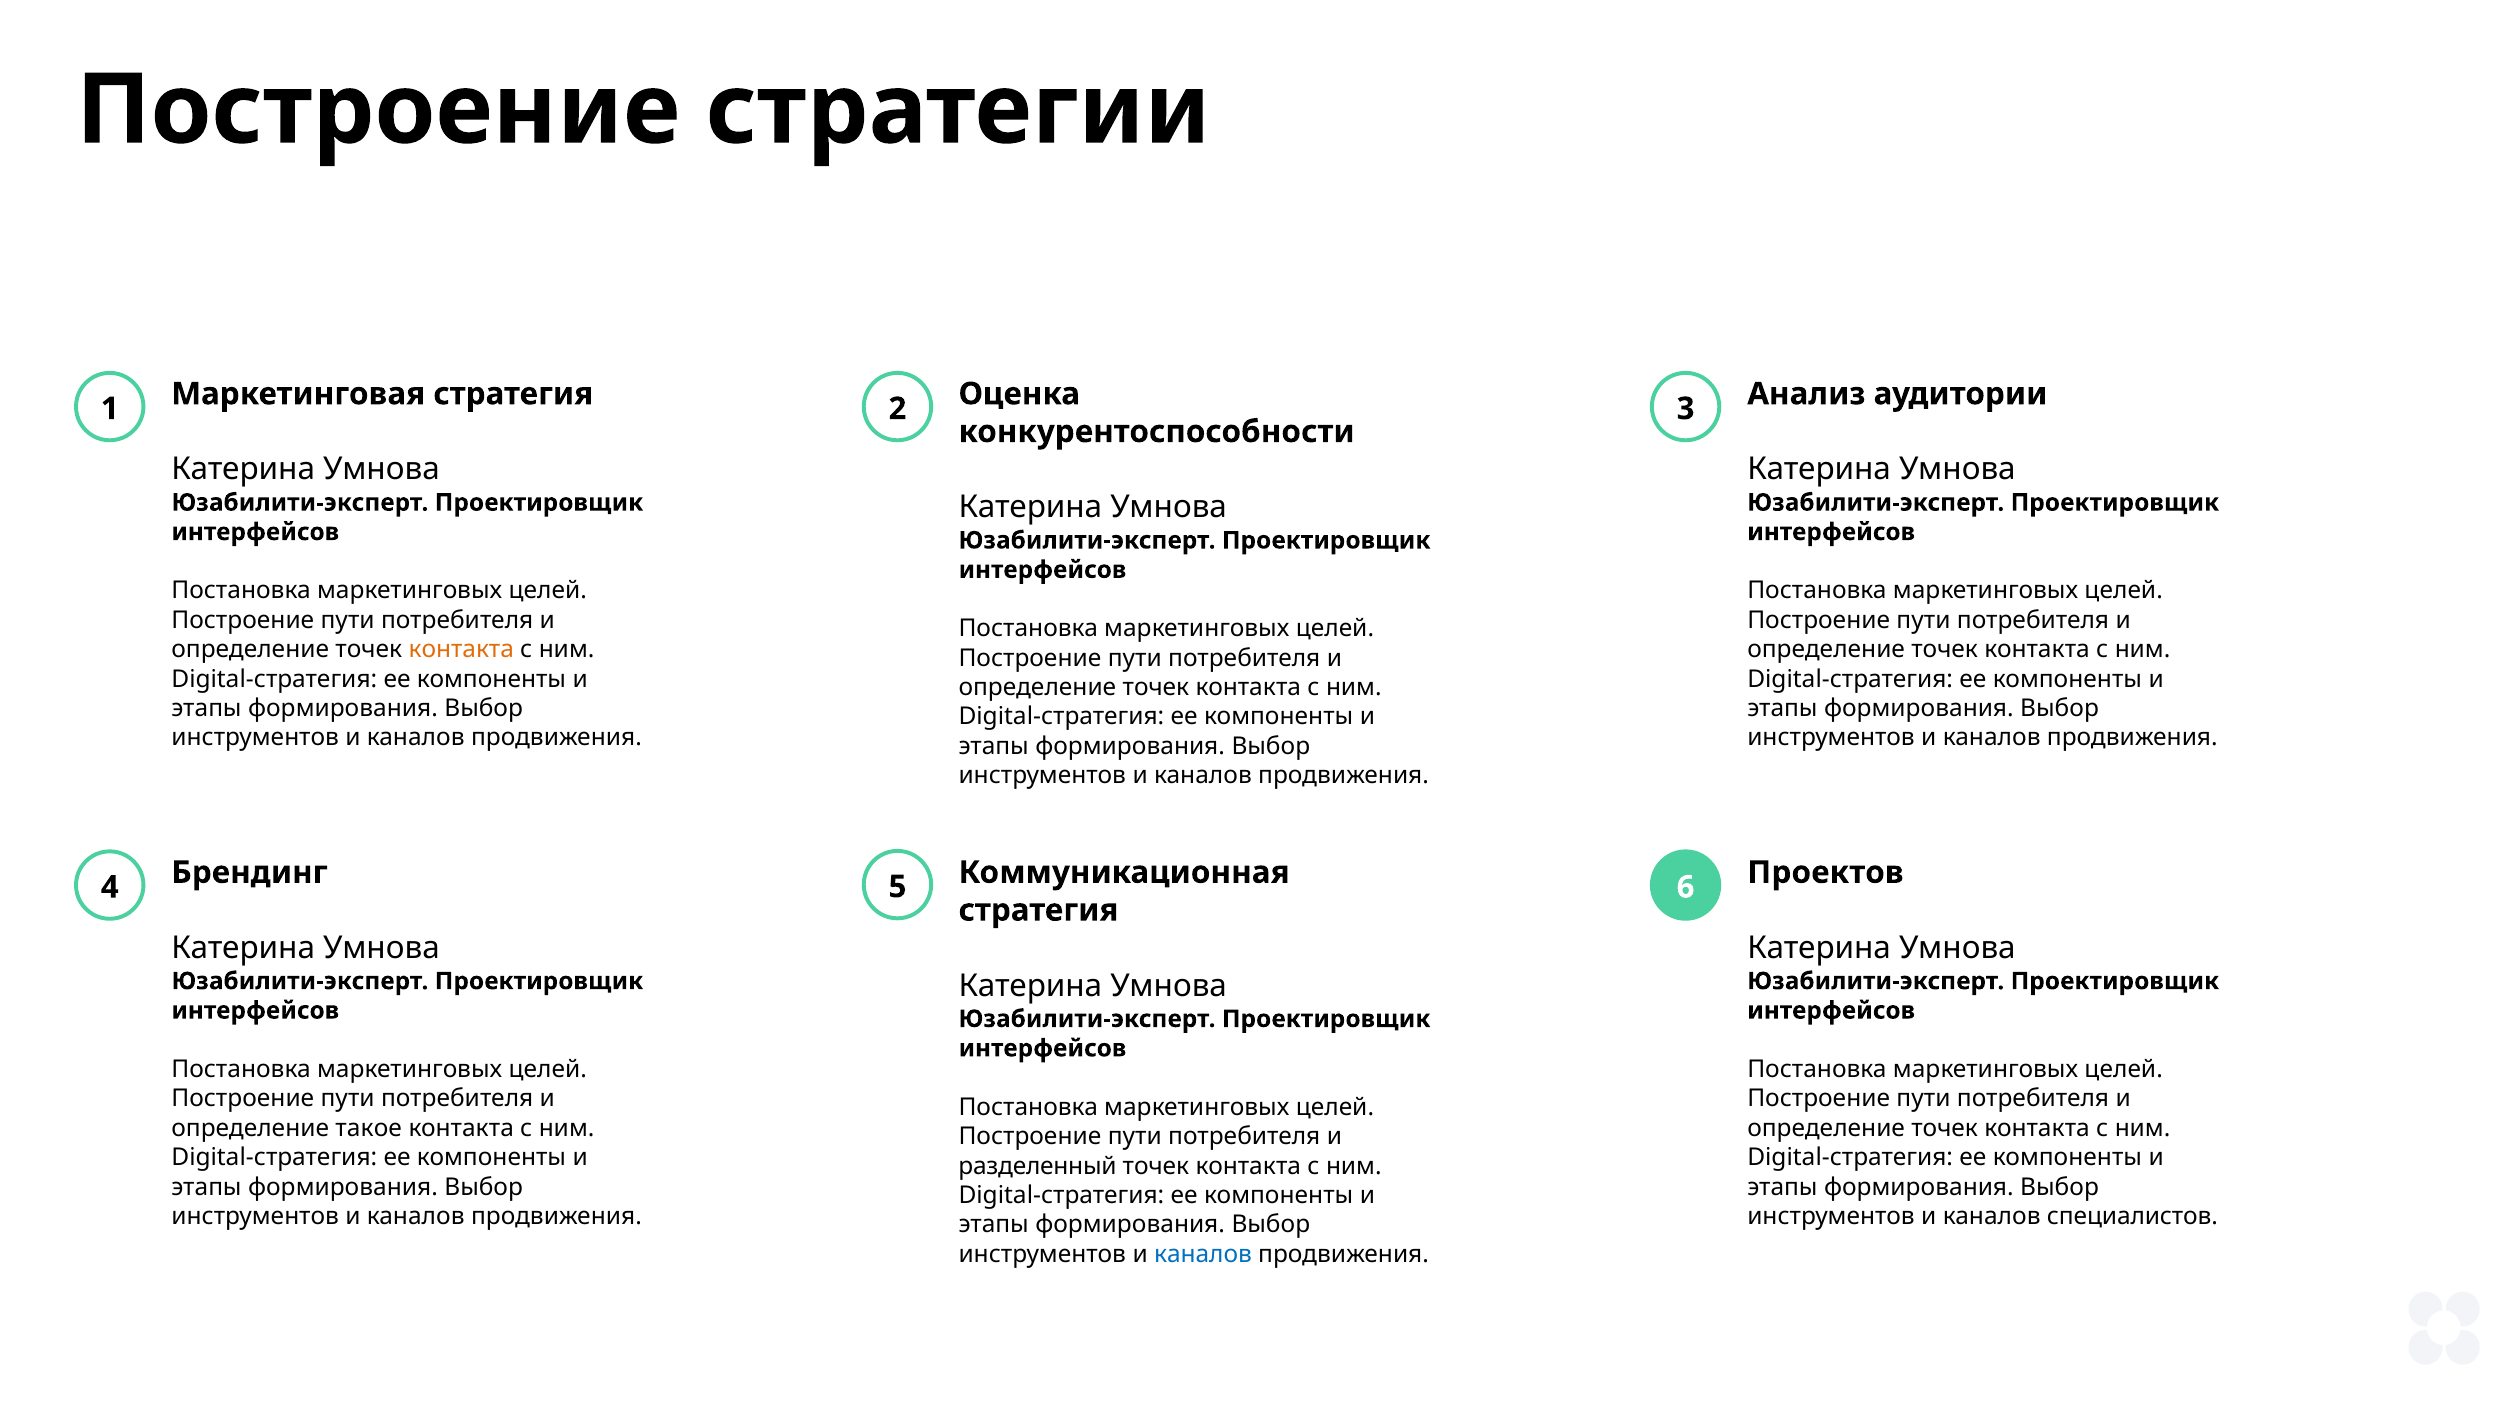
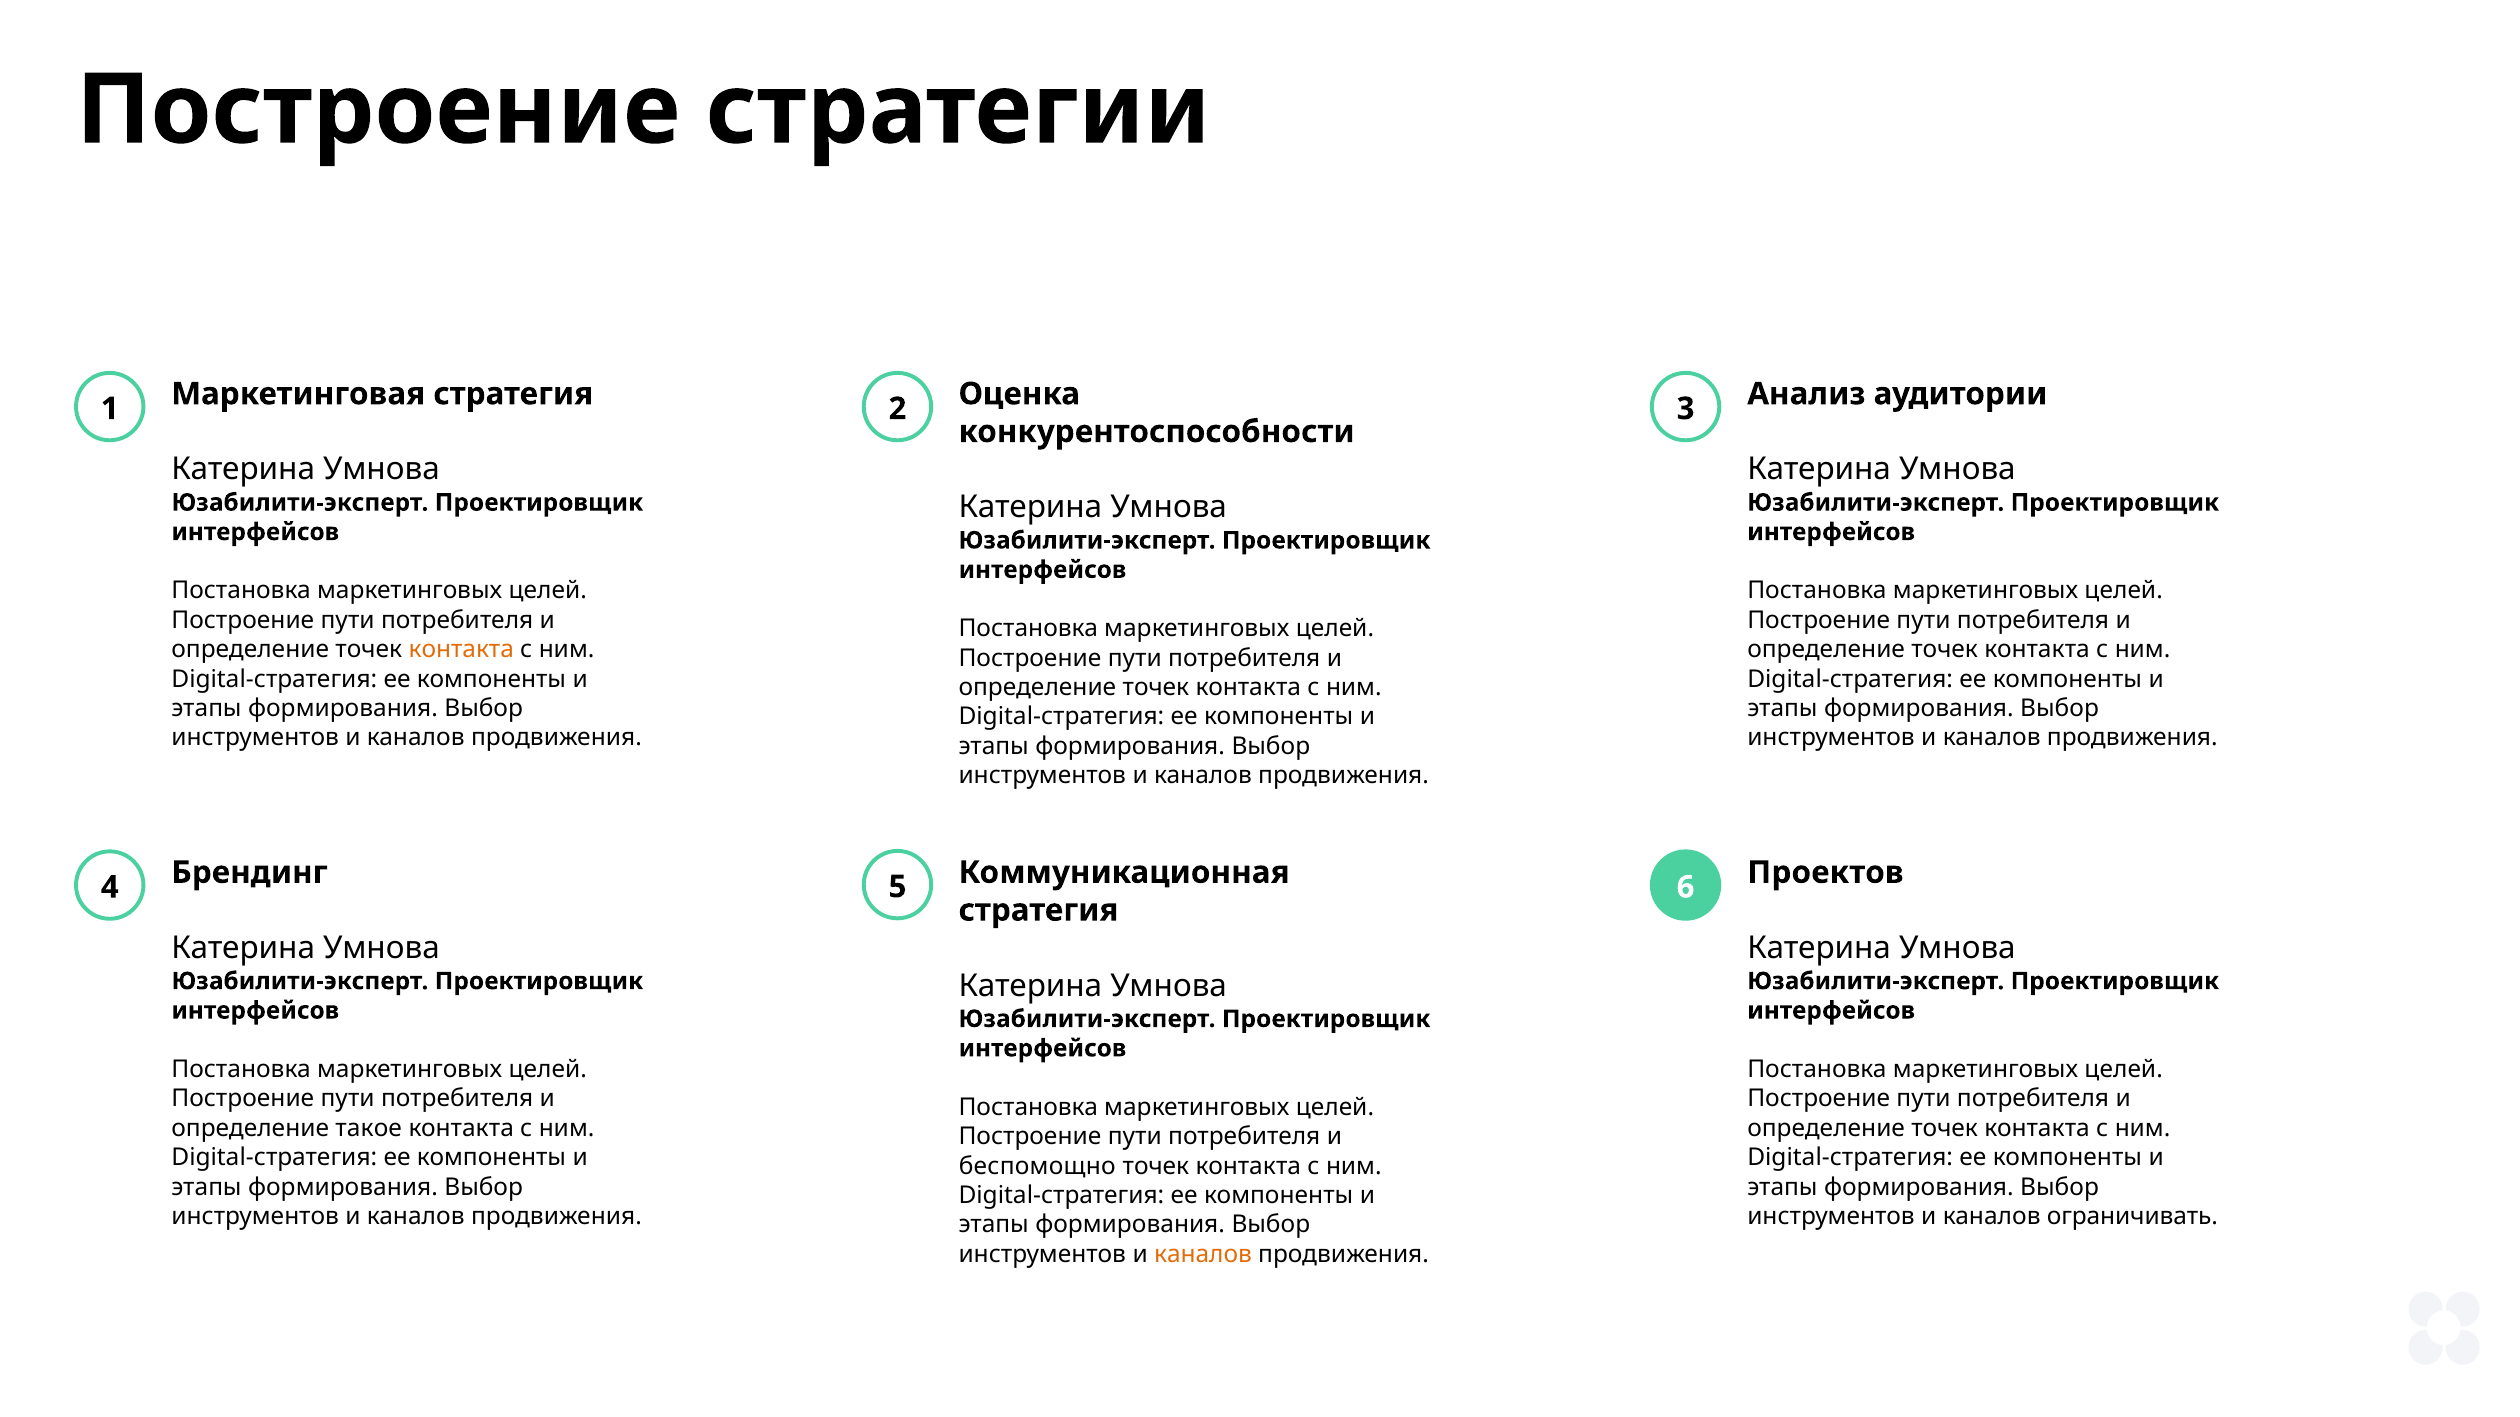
разделенный: разделенный -> беспомощно
специалистов: специалистов -> ограничивать
каналов at (1203, 1255) colour: blue -> orange
